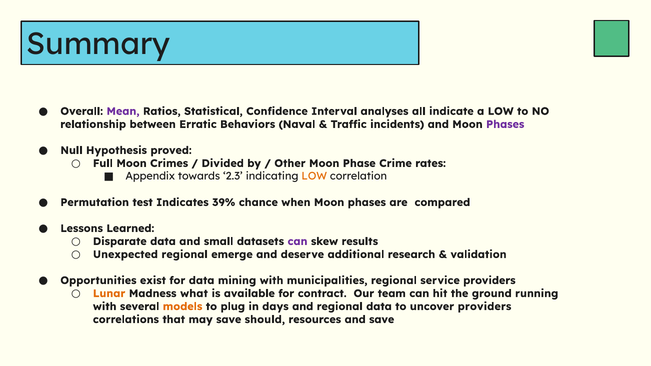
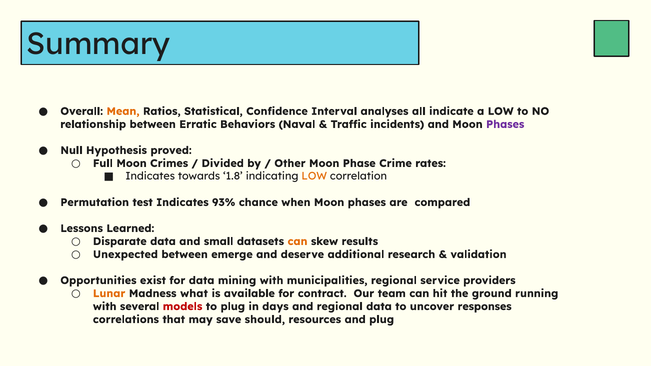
Mean colour: purple -> orange
Appendix at (150, 176): Appendix -> Indicates
2.3: 2.3 -> 1.8
39%: 39% -> 93%
can at (298, 242) colour: purple -> orange
Unexpected regional: regional -> between
models colour: orange -> red
uncover providers: providers -> responses
and save: save -> plug
